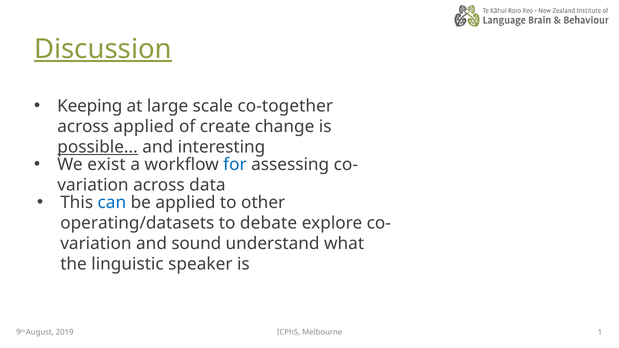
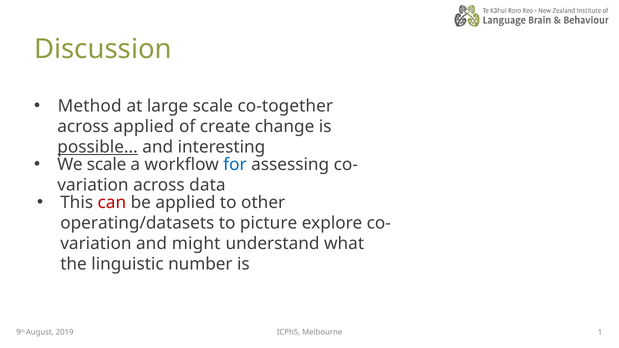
Discussion underline: present -> none
Keeping: Keeping -> Method
We exist: exist -> scale
can colour: blue -> red
debate: debate -> picture
sound: sound -> might
speaker: speaker -> number
